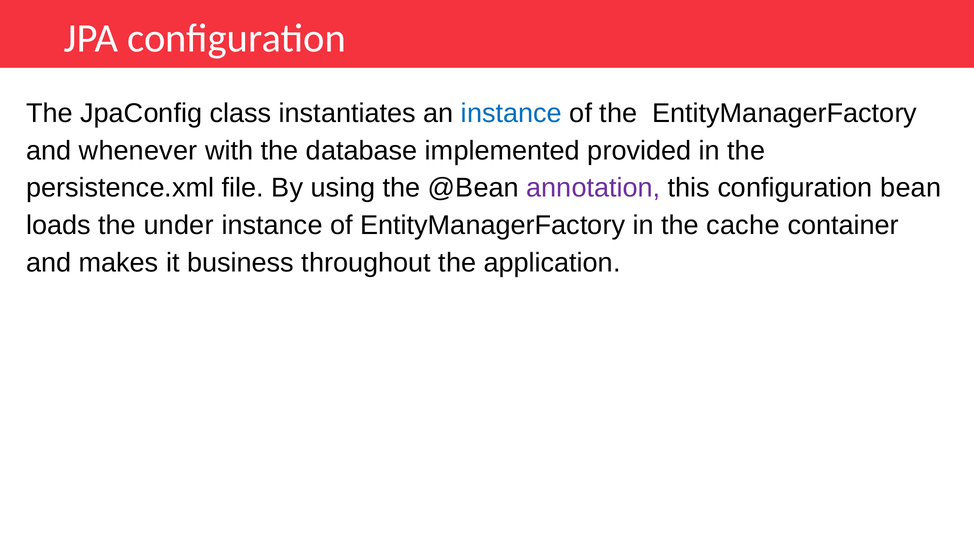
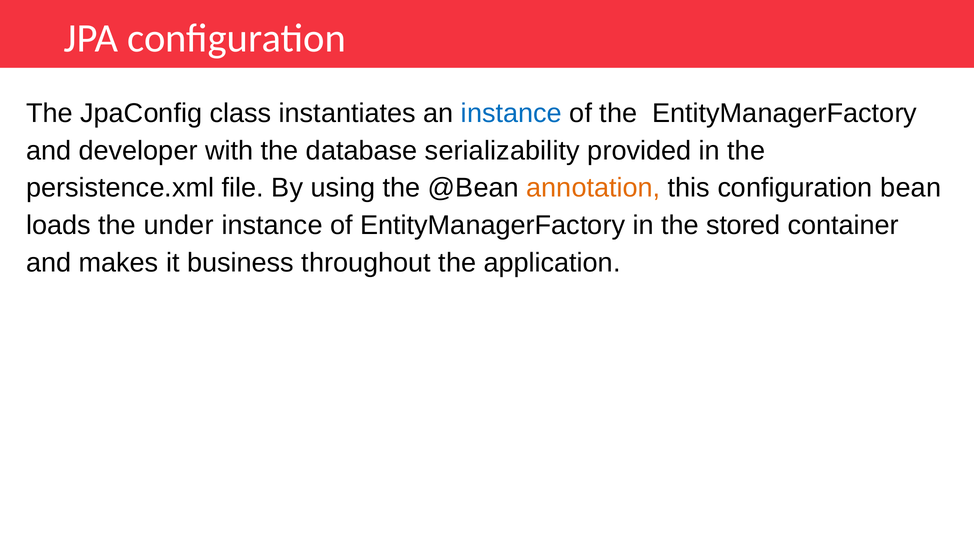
whenever: whenever -> developer
implemented: implemented -> serializability
annotation colour: purple -> orange
cache: cache -> stored
